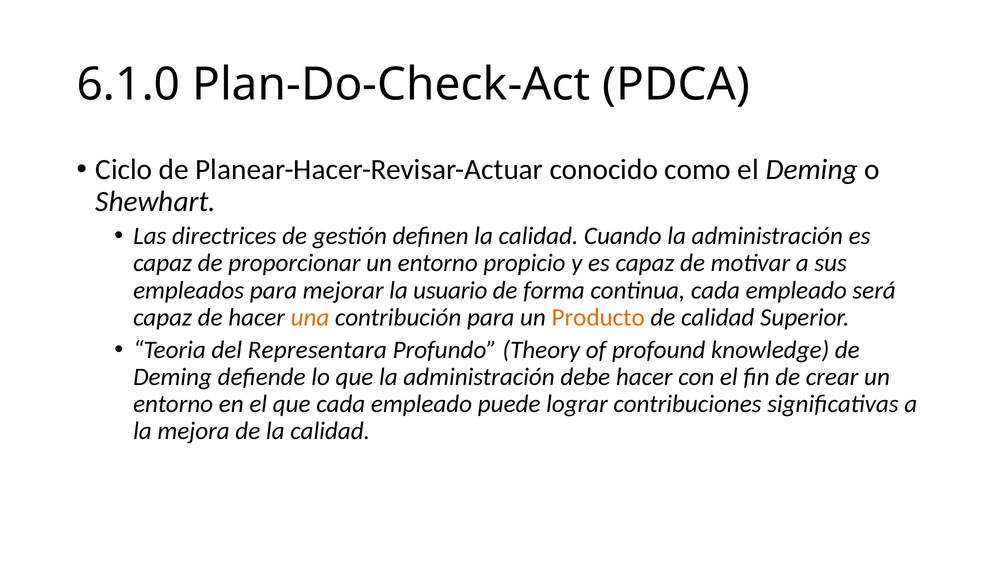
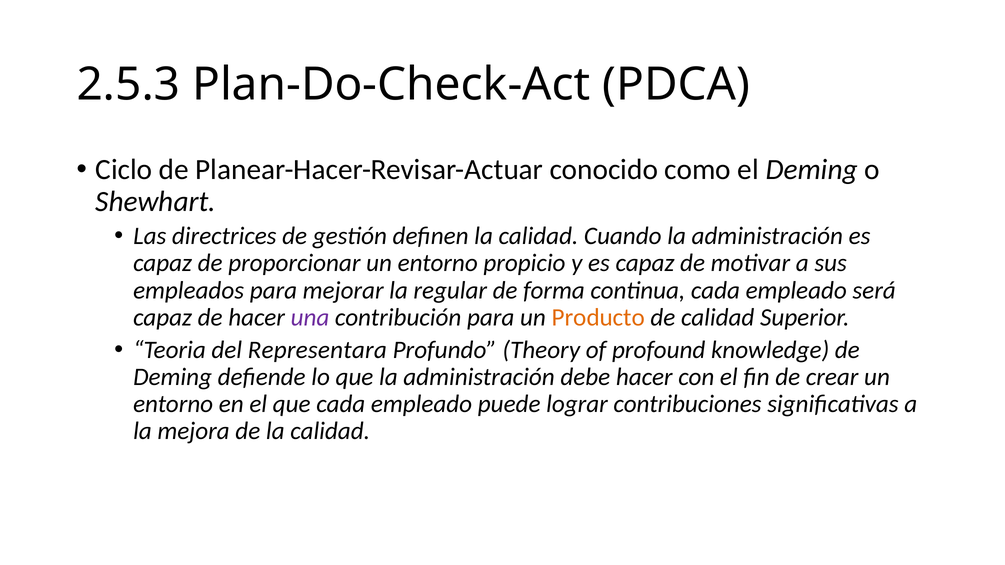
6.1.0: 6.1.0 -> 2.5.3
usuario: usuario -> regular
una colour: orange -> purple
